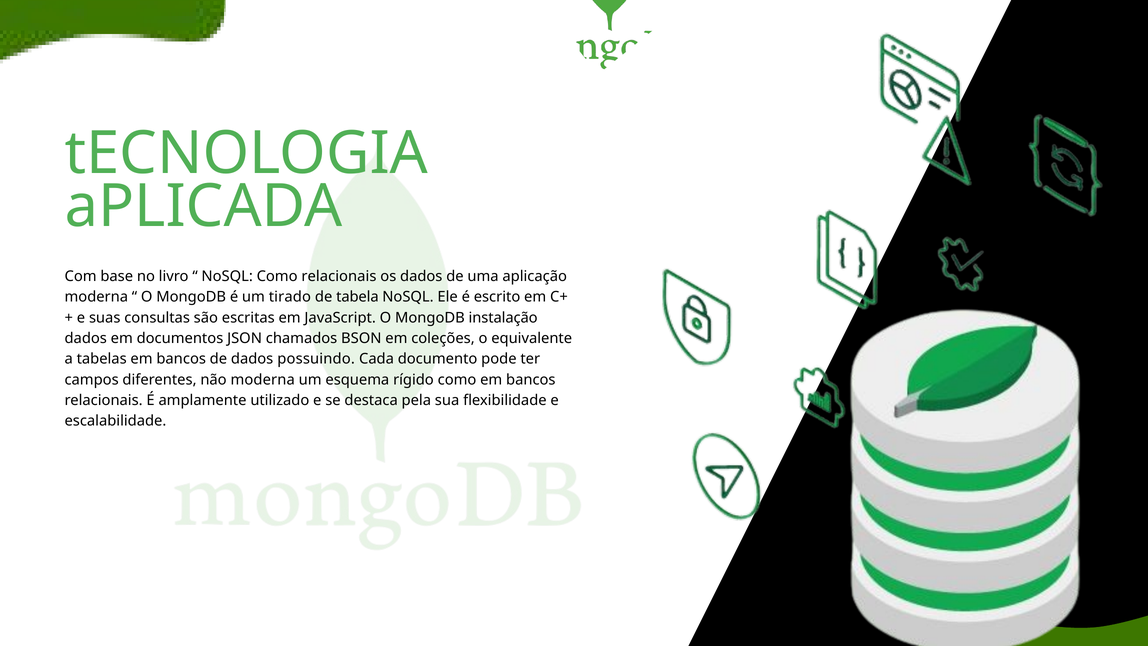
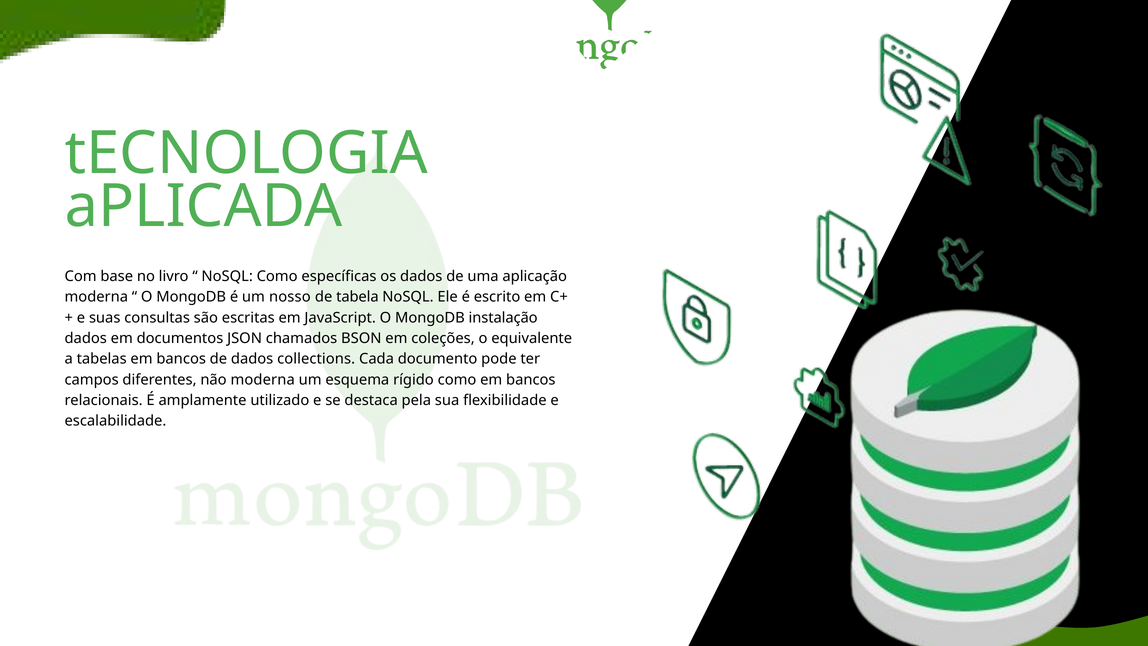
Como relacionais: relacionais -> específicas
tirado: tirado -> nosso
possuindo: possuindo -> collections
